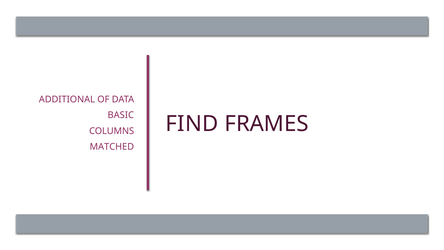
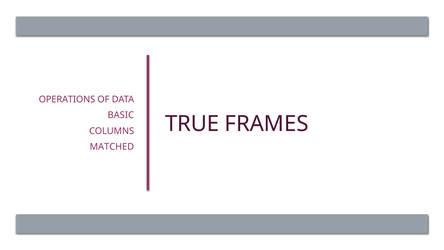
ADDITIONAL: ADDITIONAL -> OPERATIONS
FIND: FIND -> TRUE
